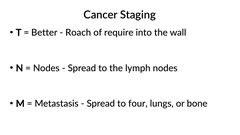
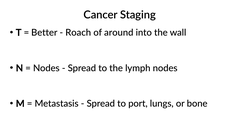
require: require -> around
four: four -> port
